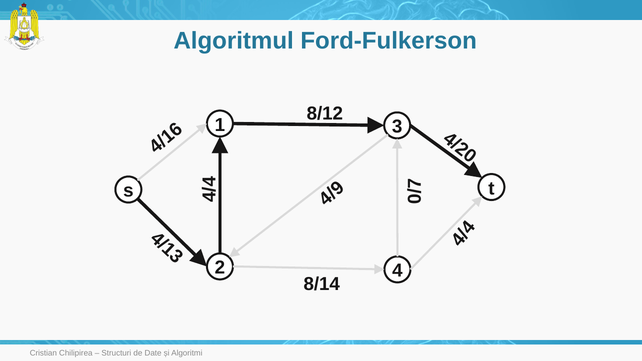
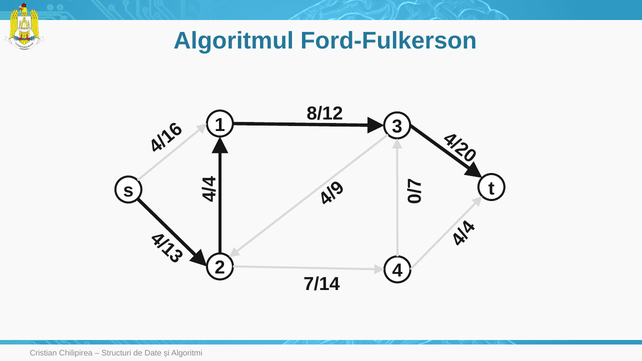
8/14: 8/14 -> 7/14
